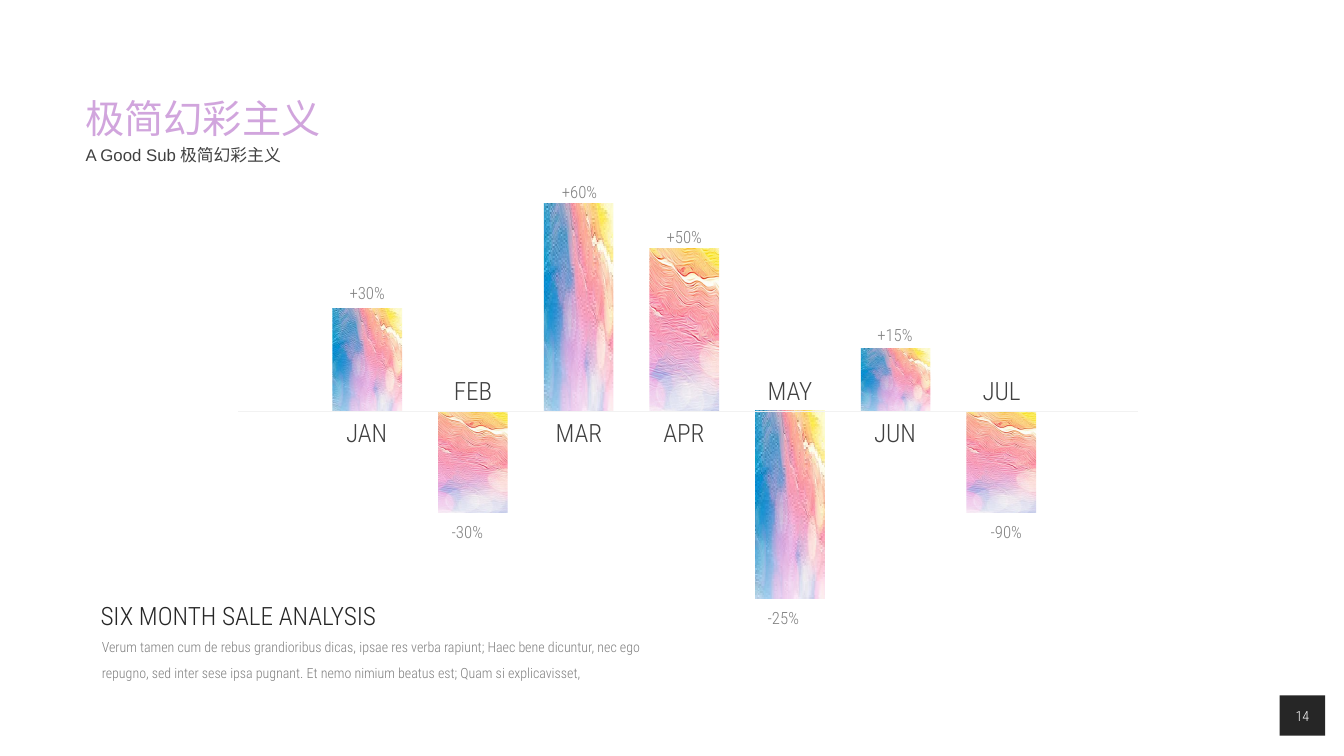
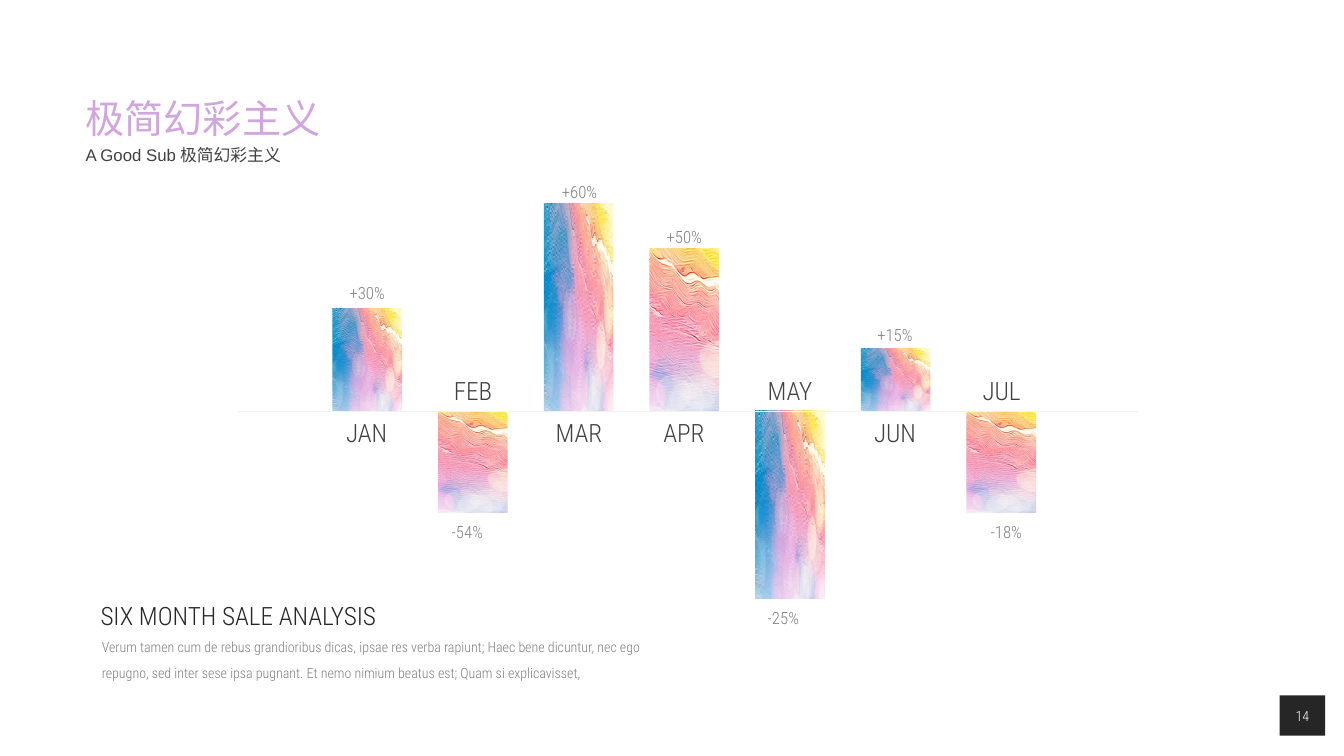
-30%: -30% -> -54%
-90%: -90% -> -18%
